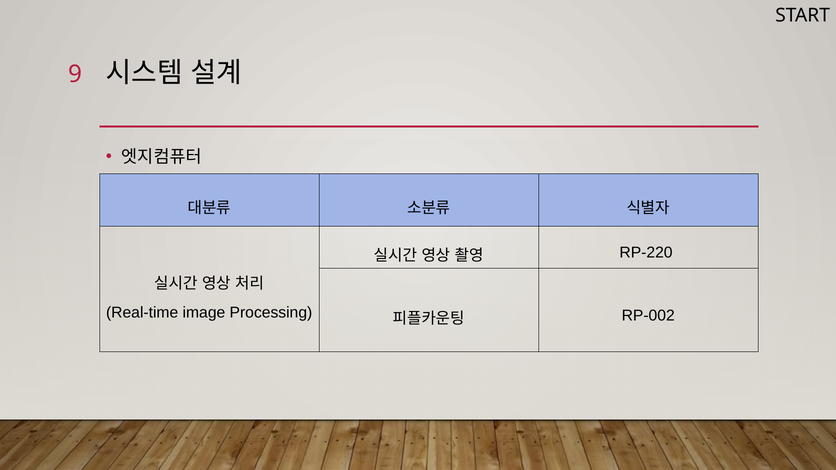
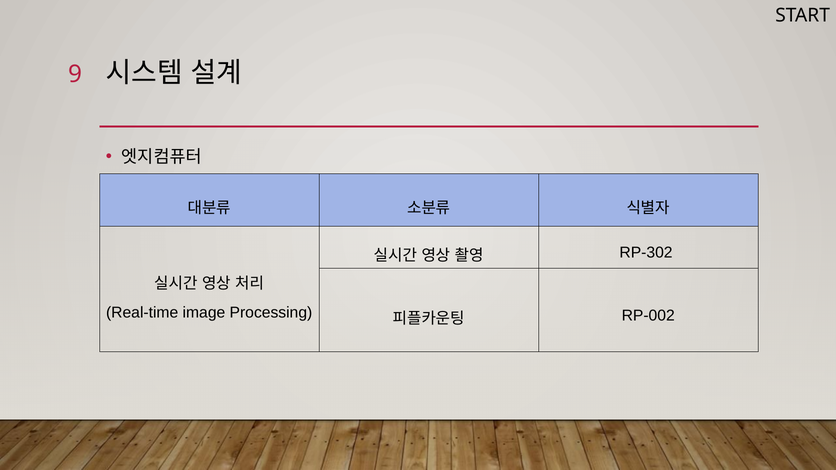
RP-220: RP-220 -> RP-302
